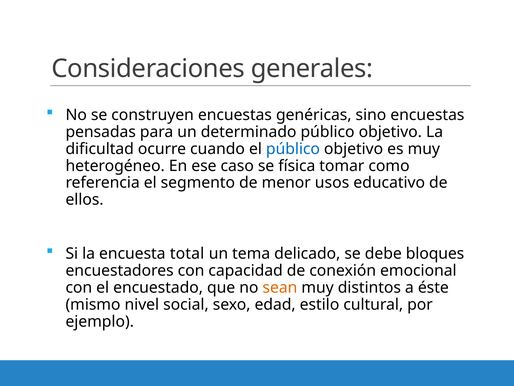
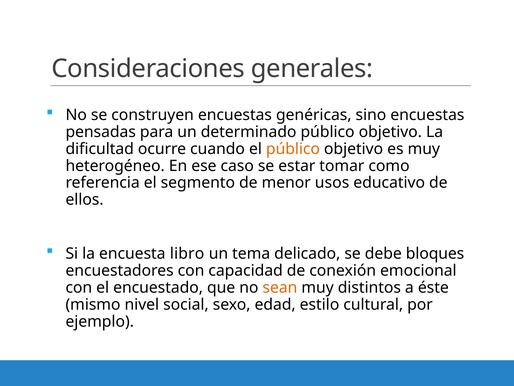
público at (293, 149) colour: blue -> orange
física: física -> estar
total: total -> libro
